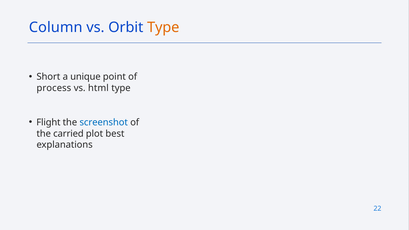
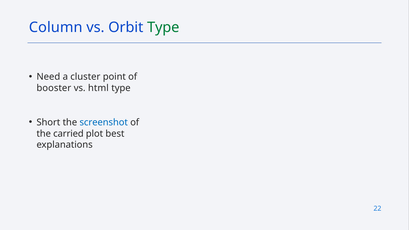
Type at (163, 27) colour: orange -> green
Short: Short -> Need
unique: unique -> cluster
process: process -> booster
Flight: Flight -> Short
